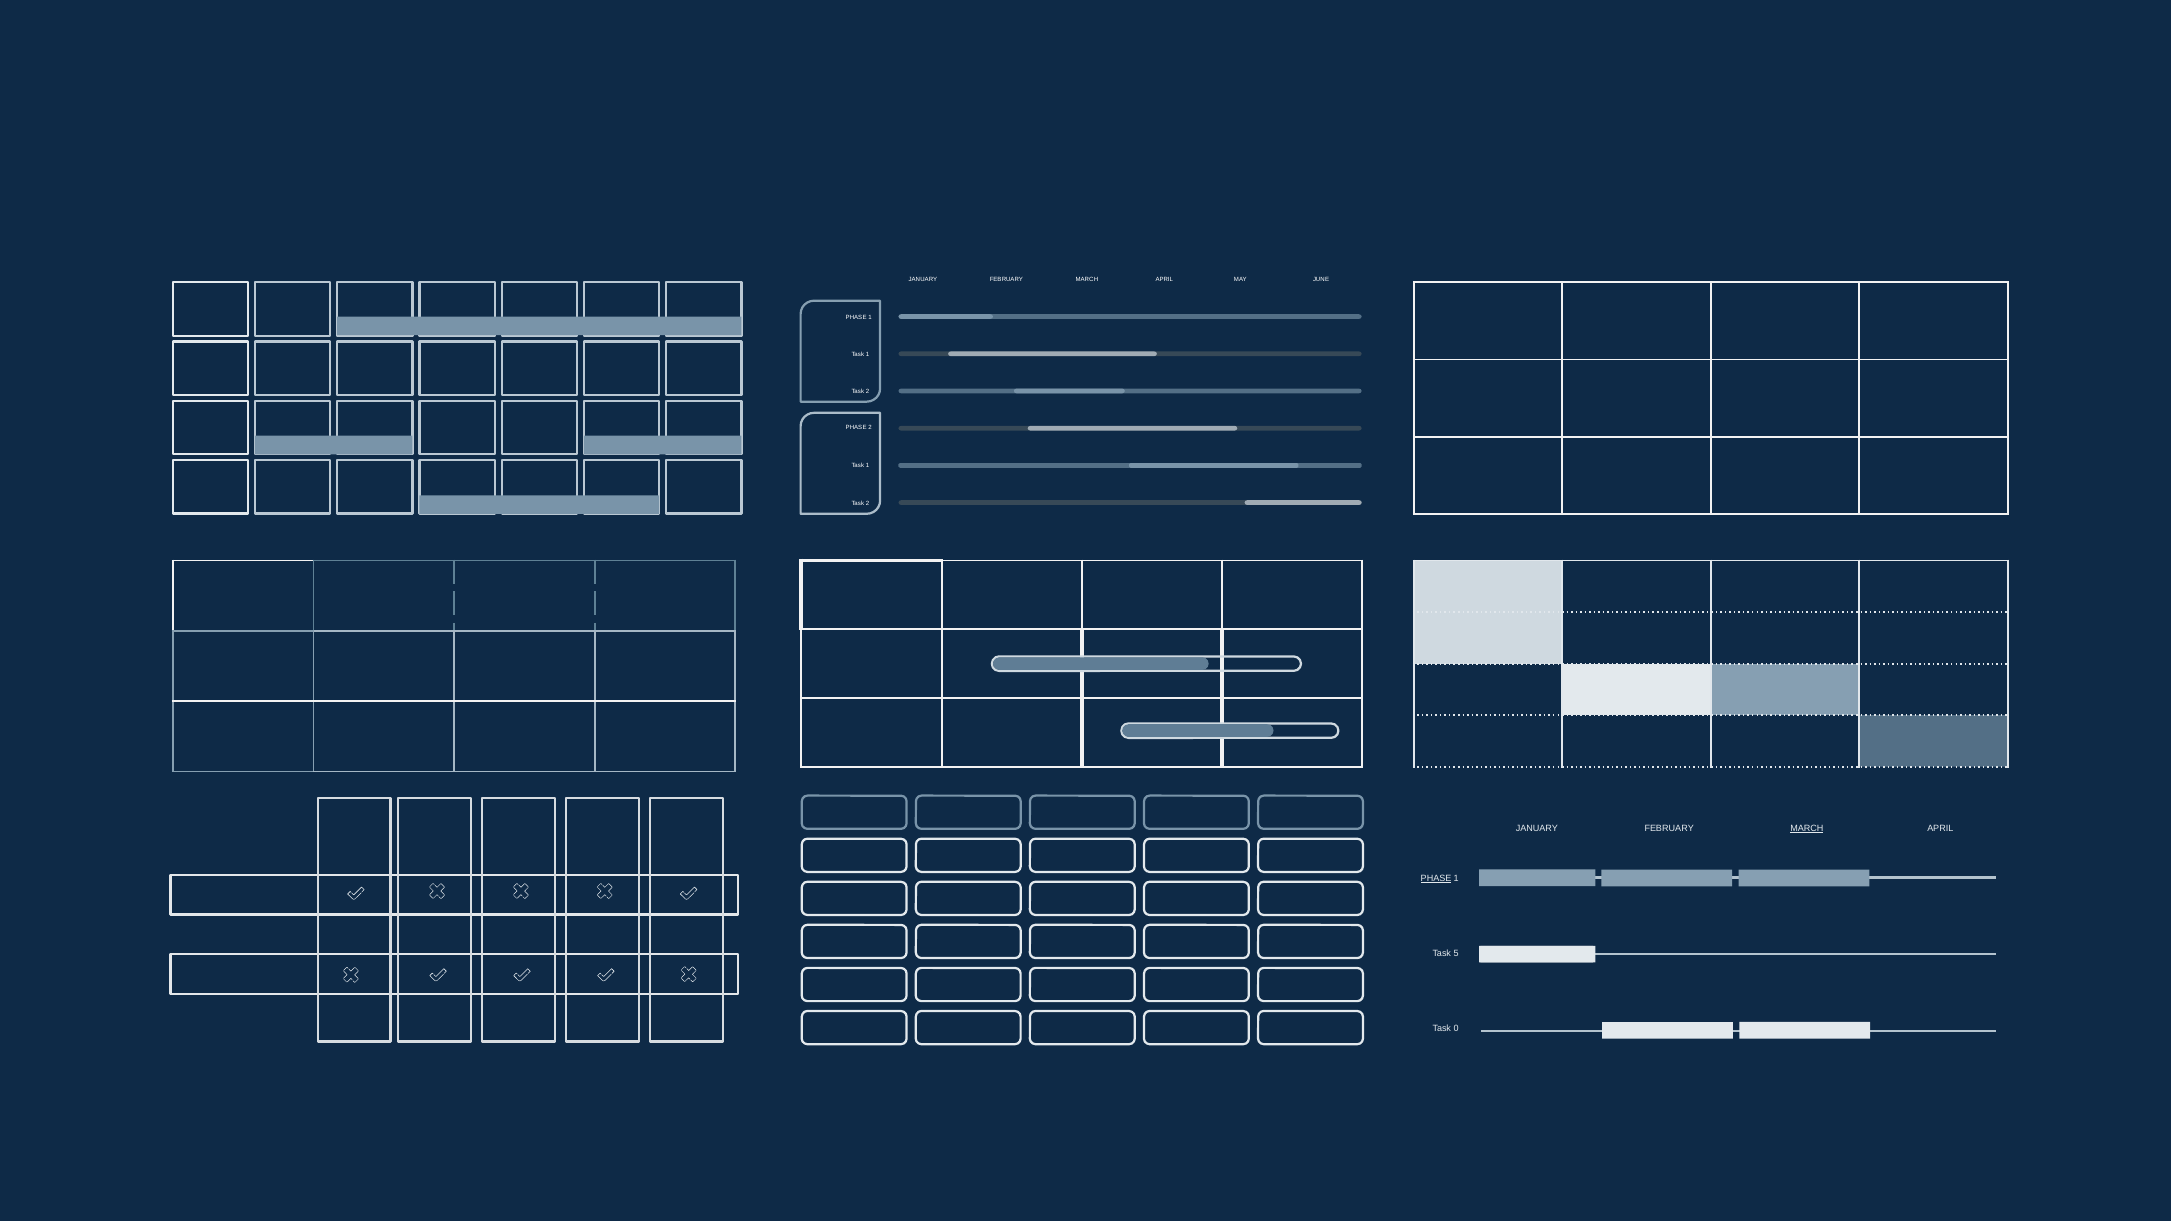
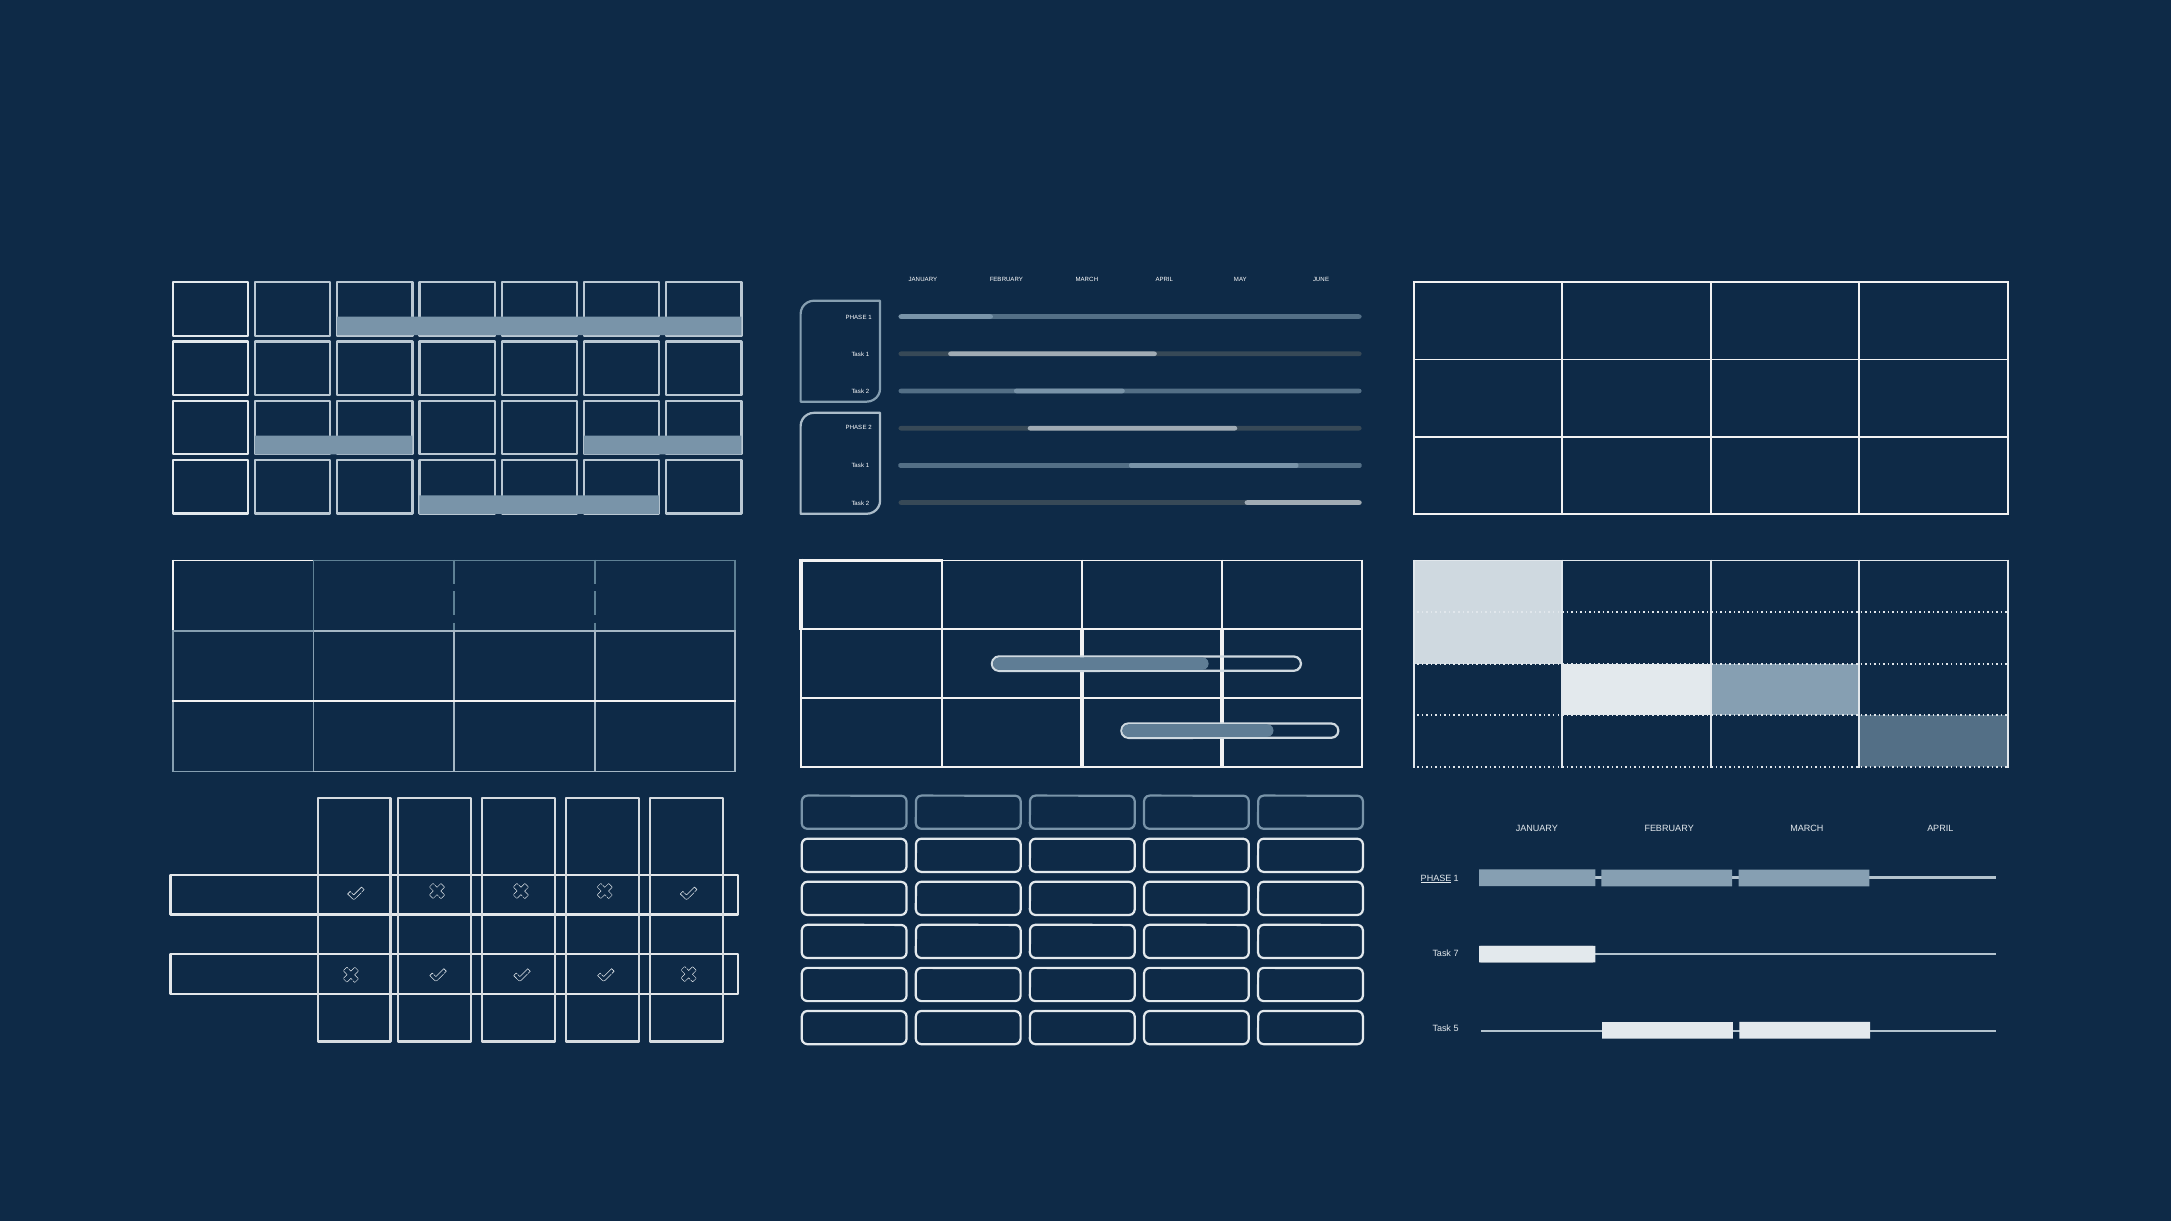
MARCH at (1807, 828) underline: present -> none
5: 5 -> 7
0: 0 -> 5
